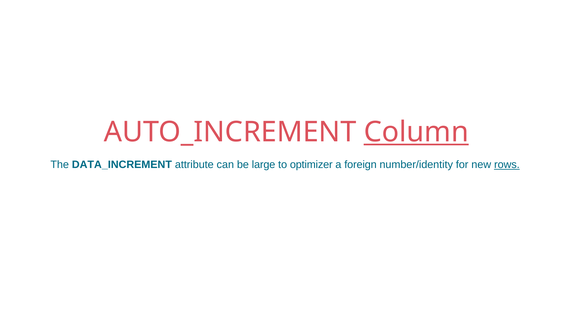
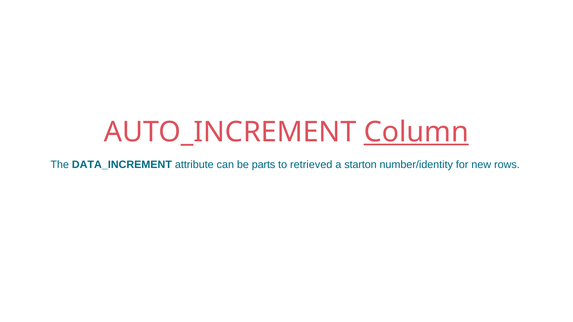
large: large -> parts
optimizer: optimizer -> retrieved
foreign: foreign -> starton
rows underline: present -> none
